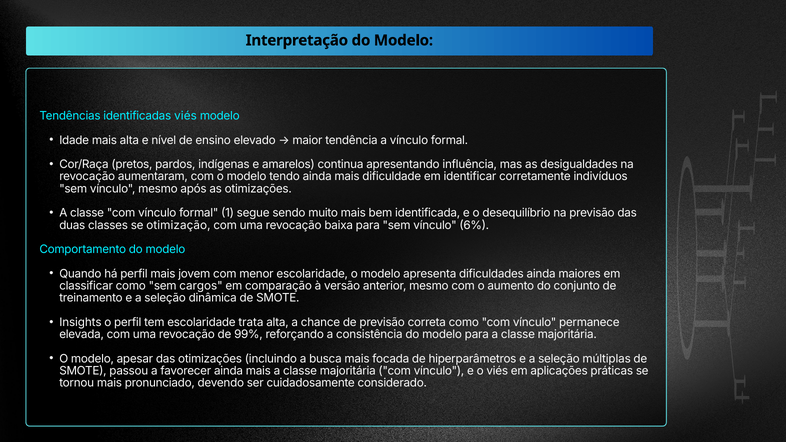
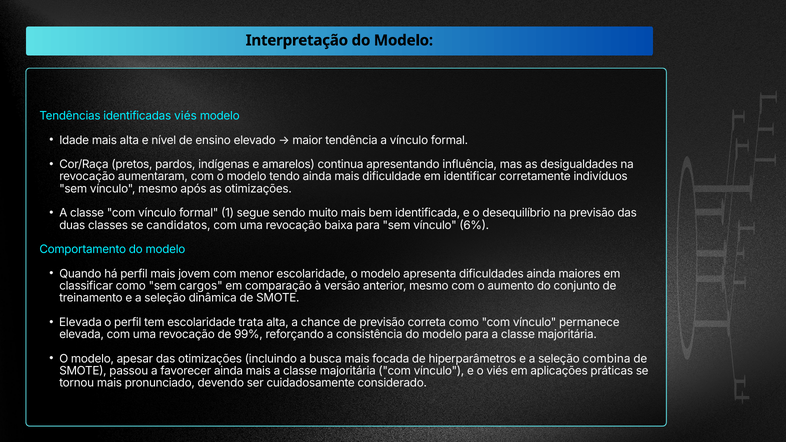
otimização: otimização -> candidatos
Insights at (80, 322): Insights -> Elevada
múltiplas: múltiplas -> combina
